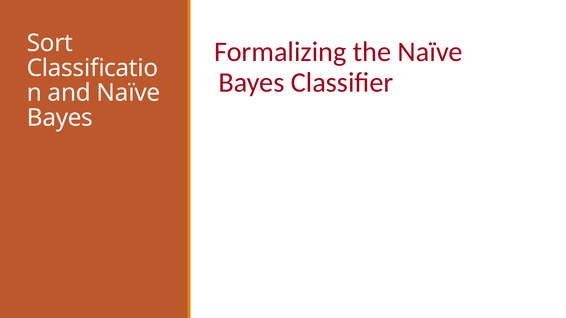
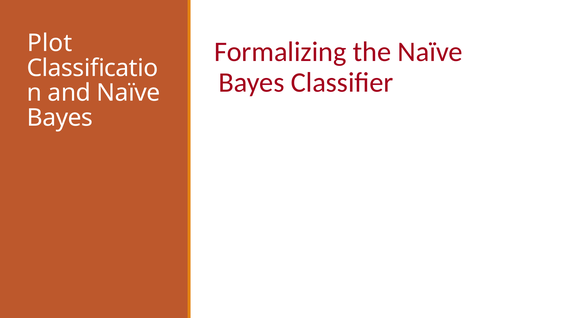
Sort: Sort -> Plot
